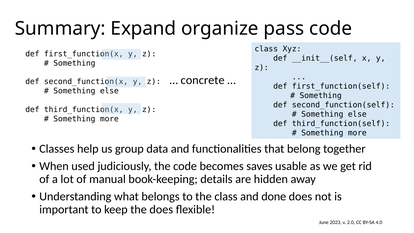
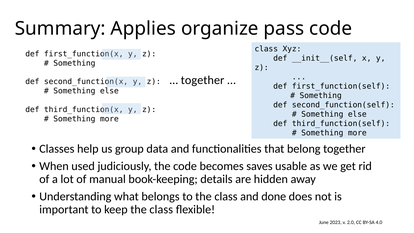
Expand: Expand -> Applies
concrete at (203, 80): concrete -> together
keep the does: does -> class
